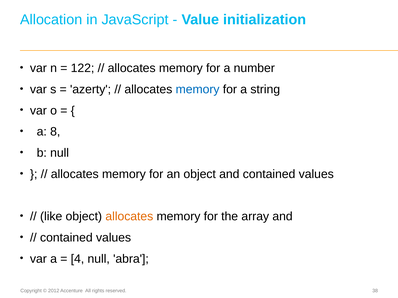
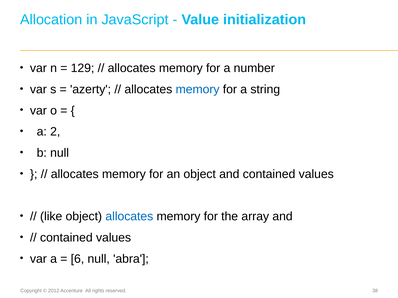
122: 122 -> 129
8: 8 -> 2
allocates at (129, 217) colour: orange -> blue
4: 4 -> 6
